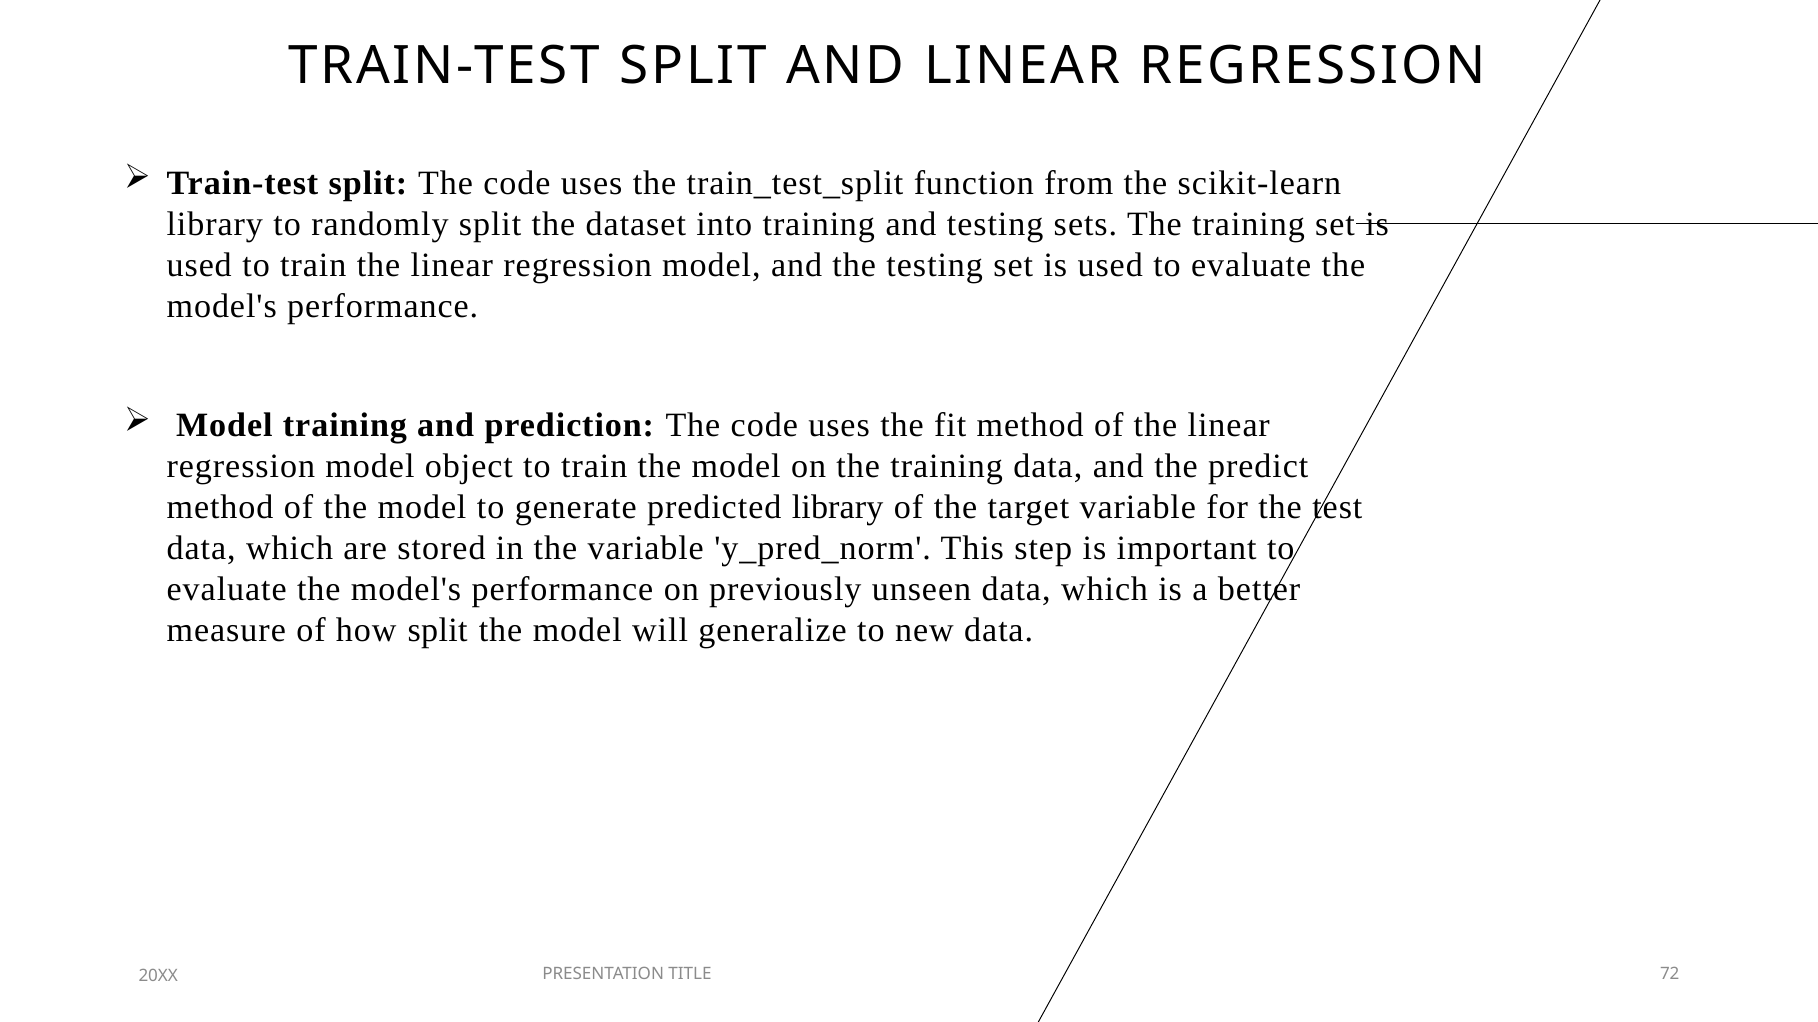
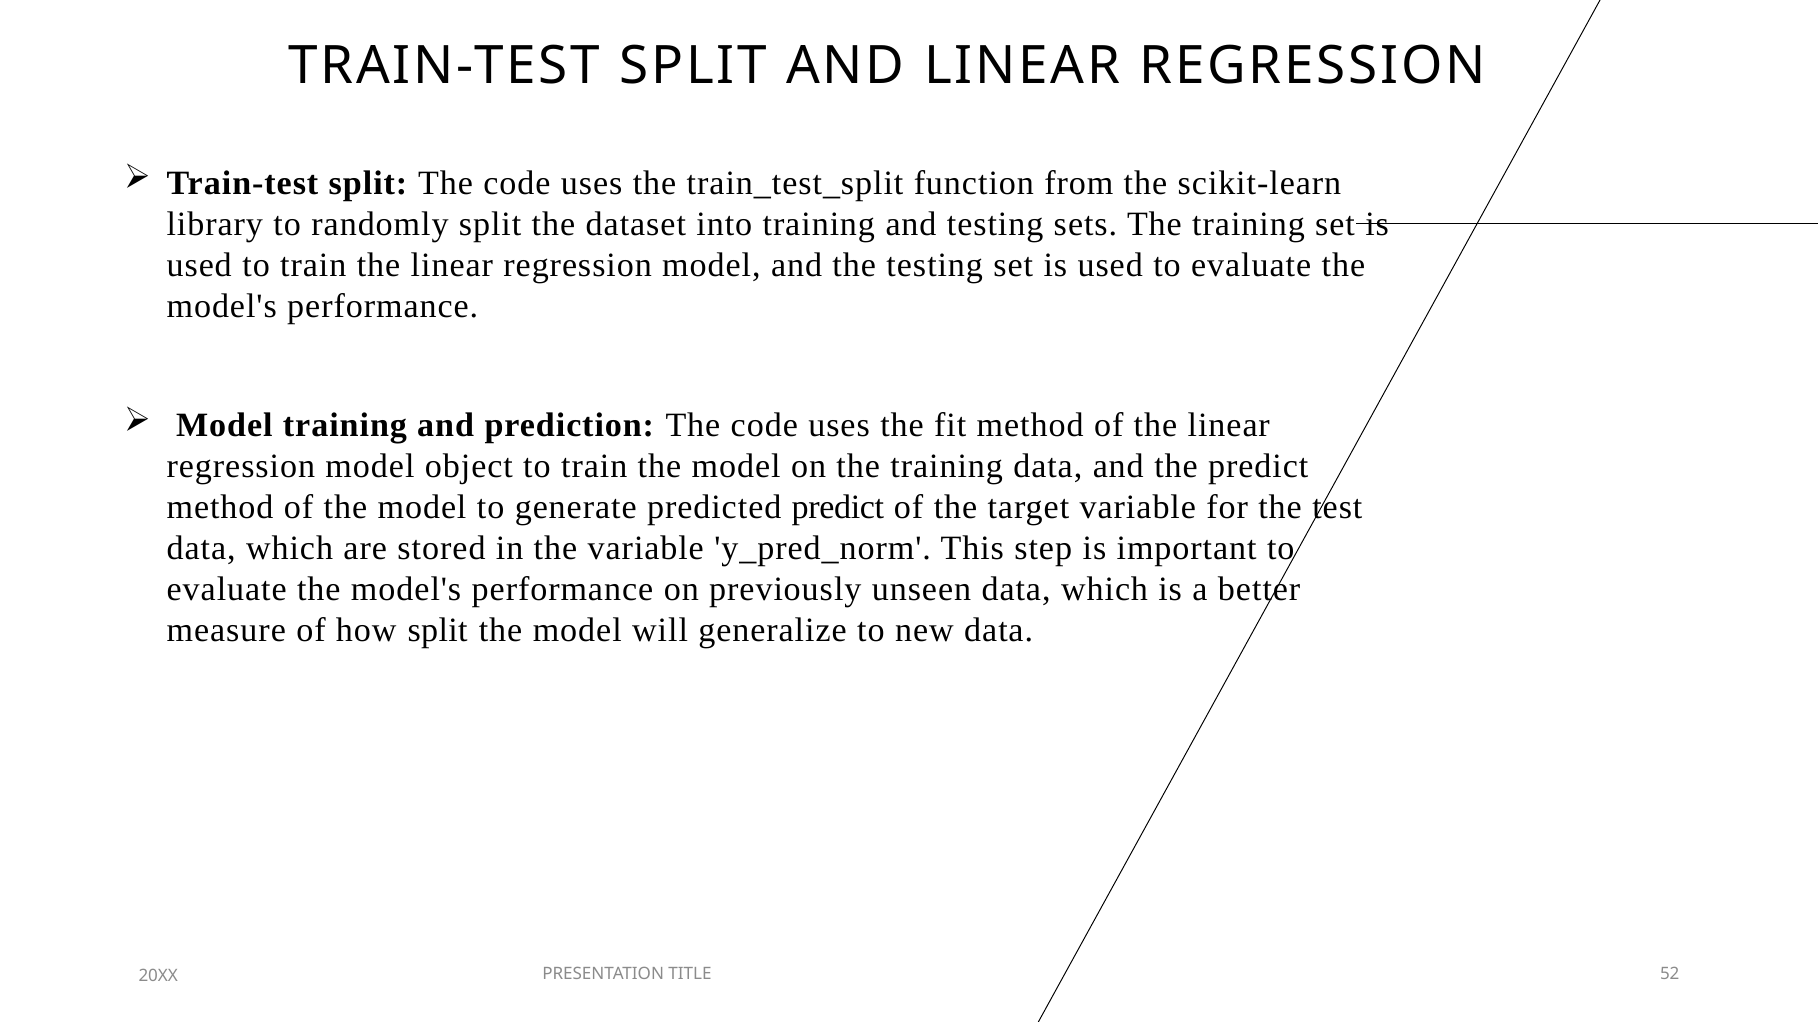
predicted library: library -> predict
72: 72 -> 52
